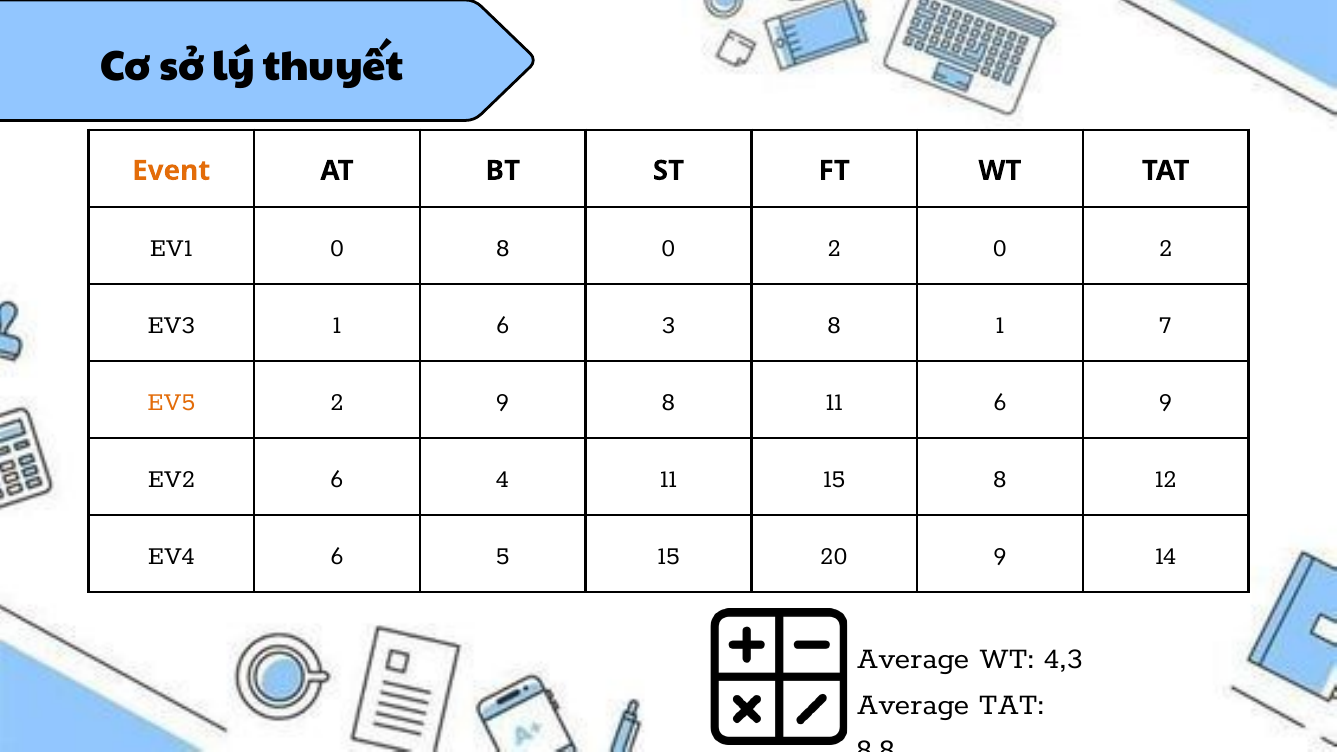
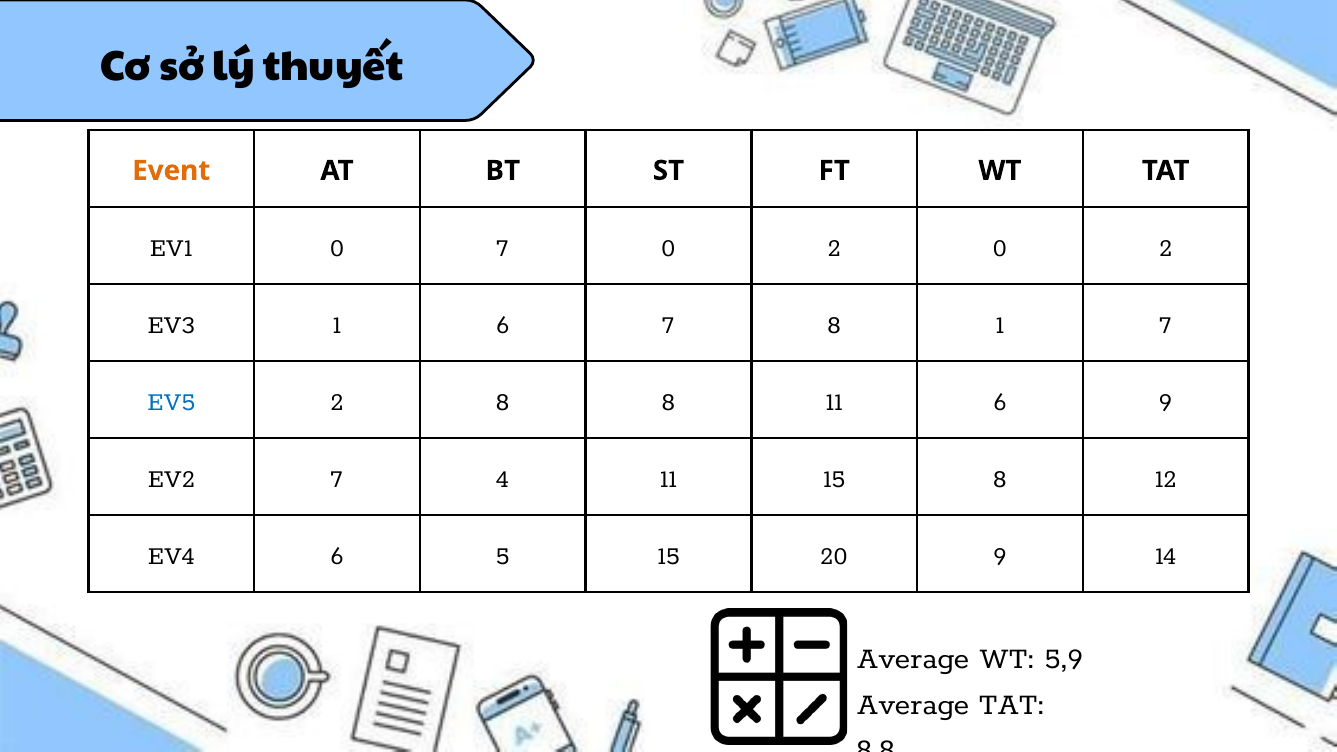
0 8: 8 -> 7
6 3: 3 -> 7
EV5 colour: orange -> blue
2 9: 9 -> 8
EV2 6: 6 -> 7
4,3: 4,3 -> 5,9
